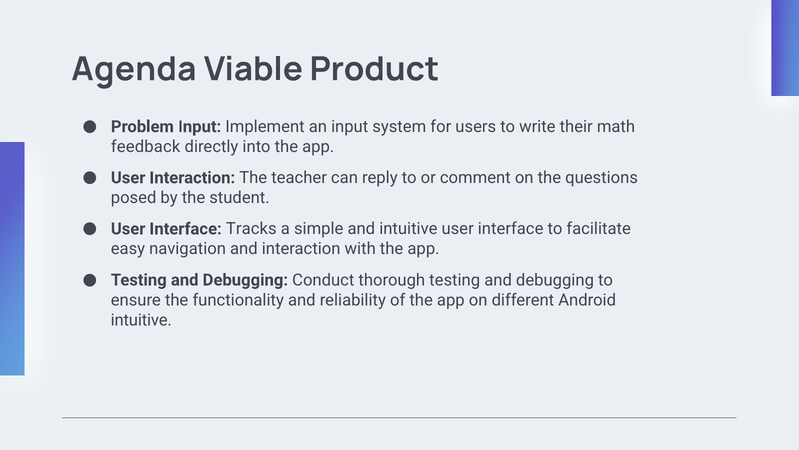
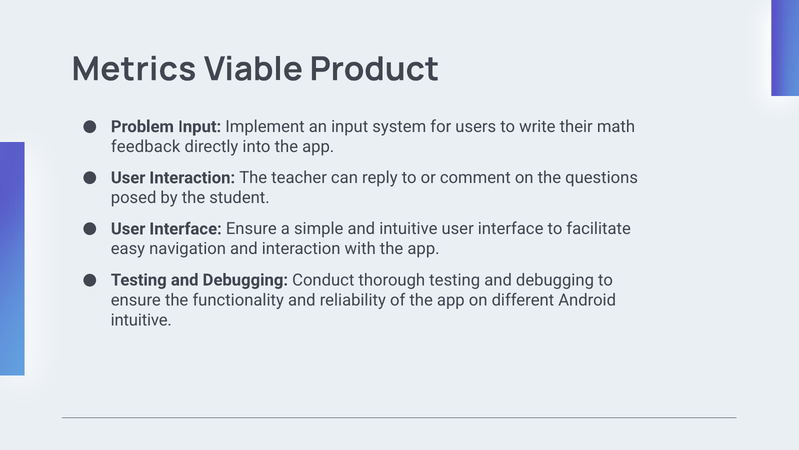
Agenda: Agenda -> Metrics
Interface Tracks: Tracks -> Ensure
